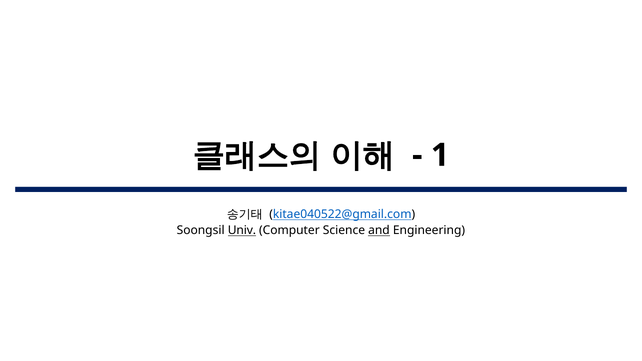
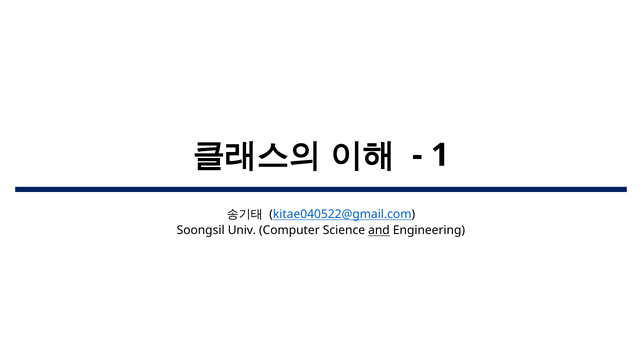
Univ underline: present -> none
